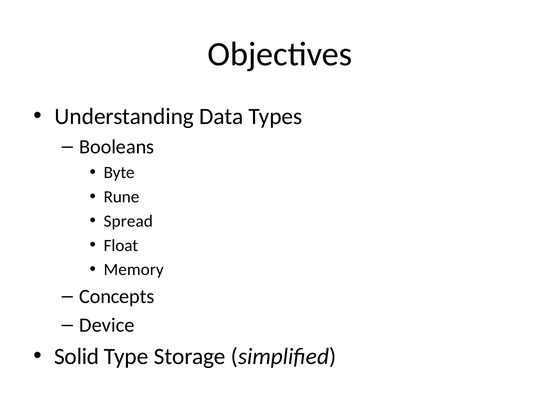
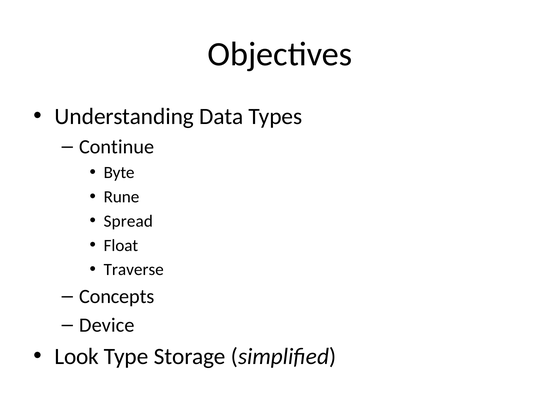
Booleans: Booleans -> Continue
Memory: Memory -> Traverse
Solid: Solid -> Look
